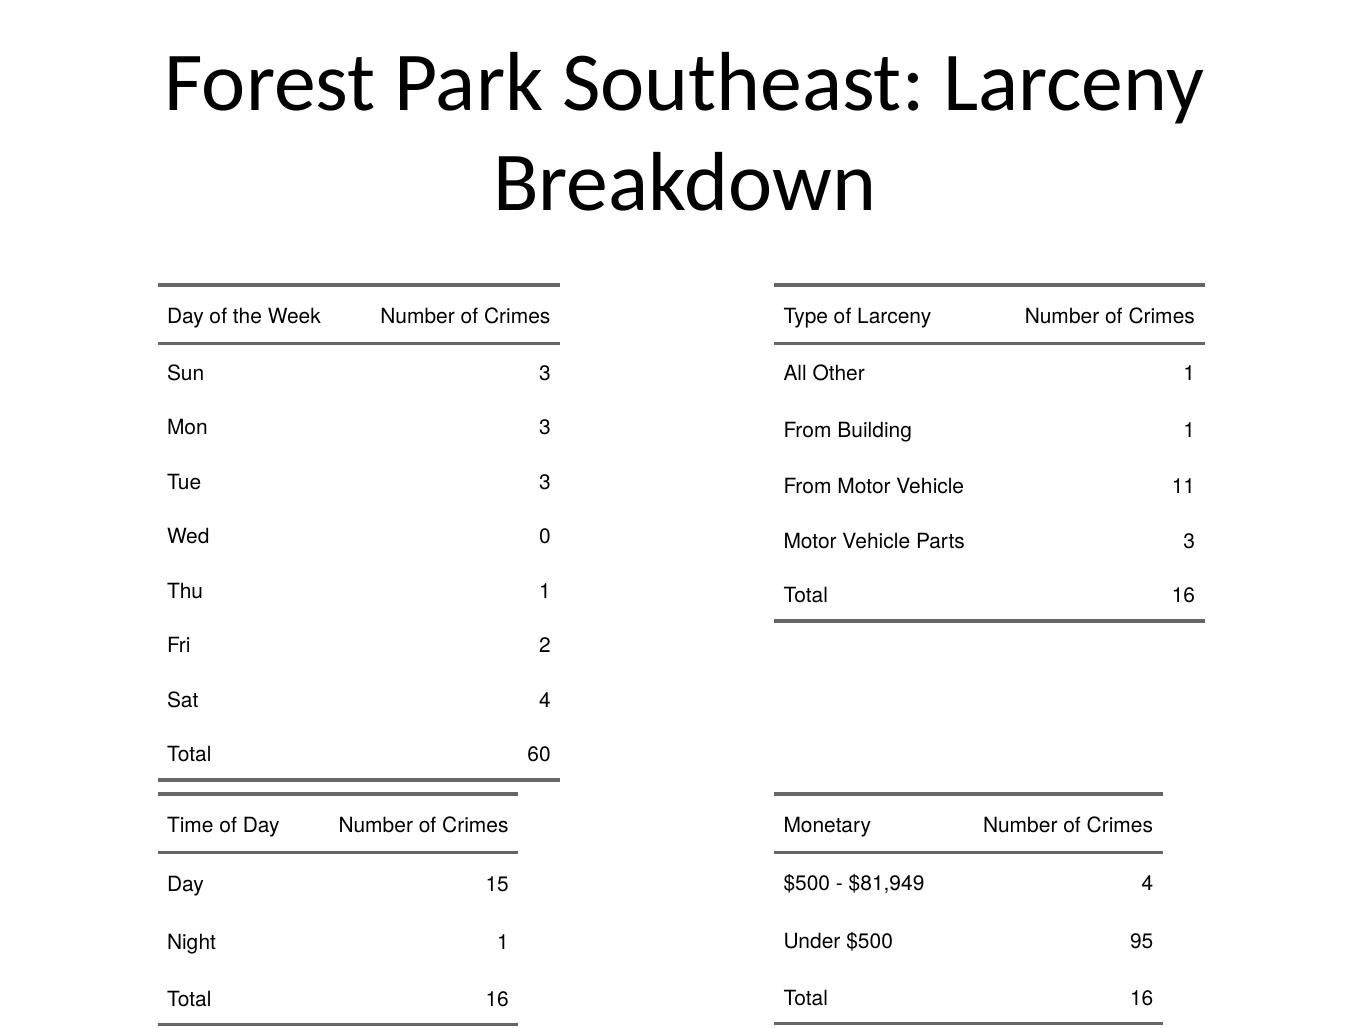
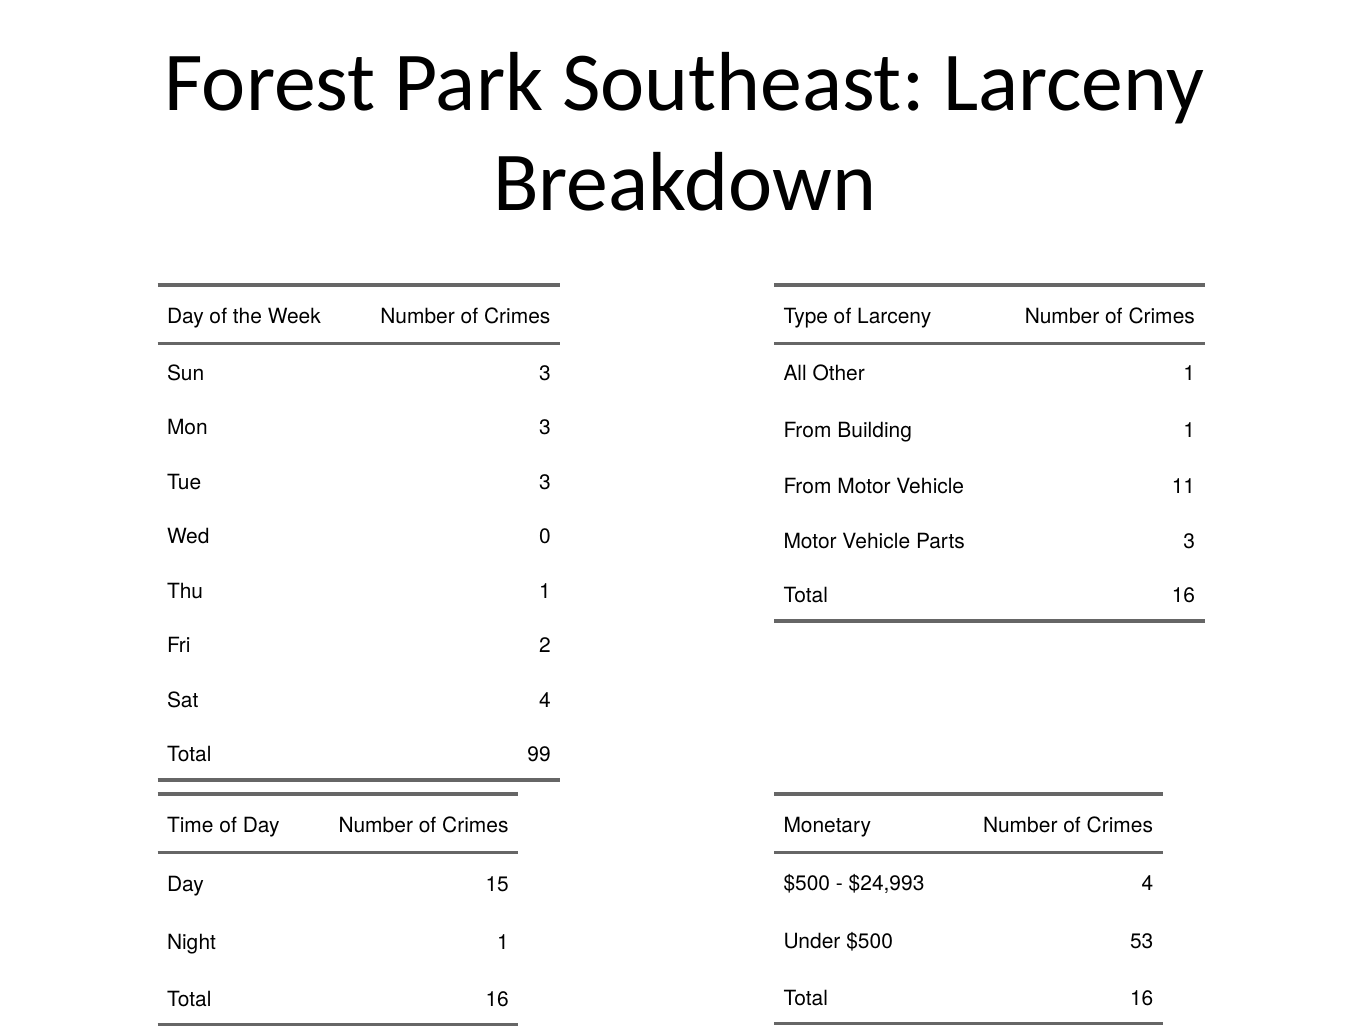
60: 60 -> 99
$81,949: $81,949 -> $24,993
95: 95 -> 53
